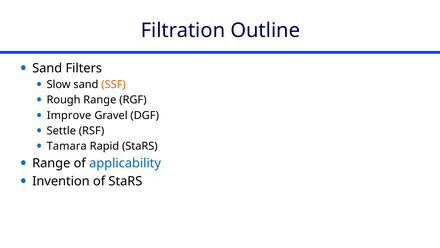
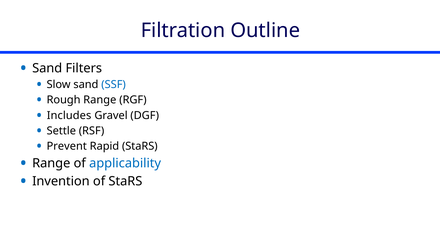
SSF colour: orange -> blue
Improve: Improve -> Includes
Tamara: Tamara -> Prevent
